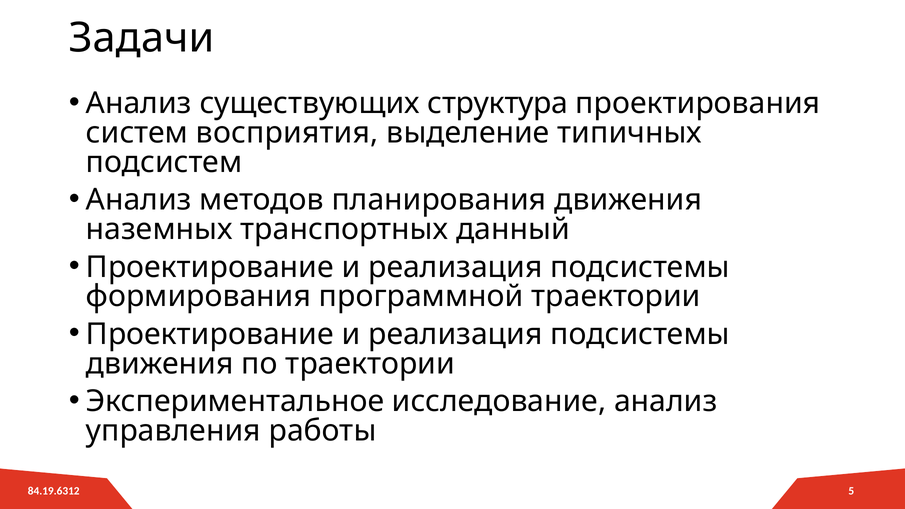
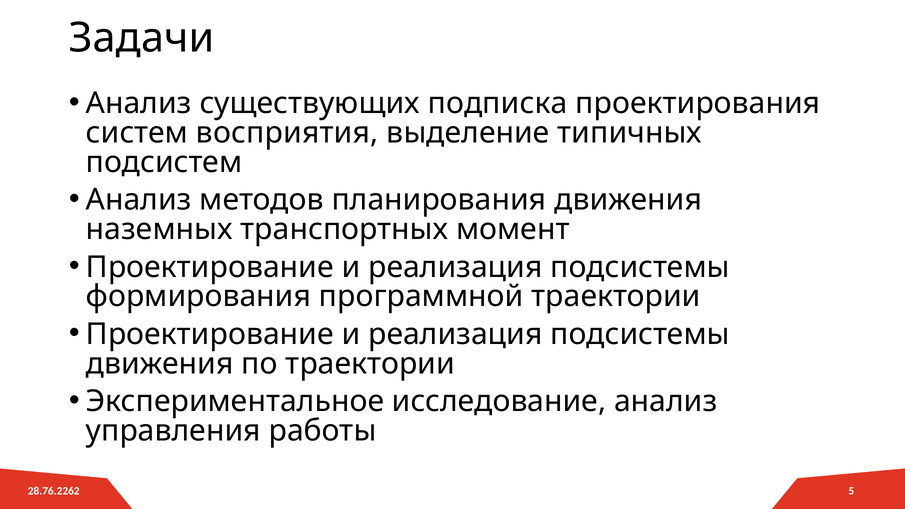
структура: структура -> подписка
данный: данный -> момент
84.19.6312: 84.19.6312 -> 28.76.2262
